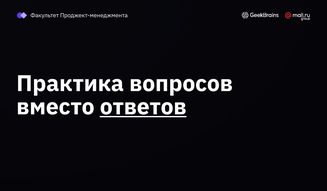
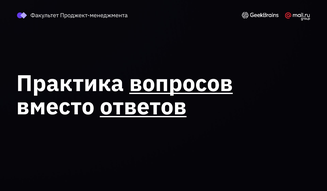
вопросов underline: none -> present
